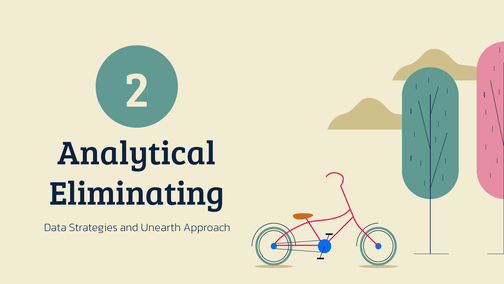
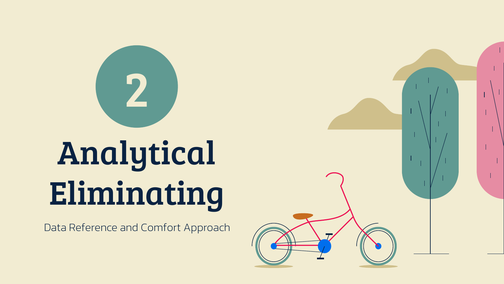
Strategies: Strategies -> Reference
Unearth: Unearth -> Comfort
